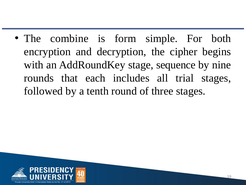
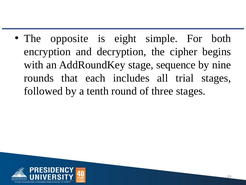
combine: combine -> opposite
form: form -> eight
